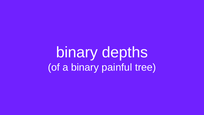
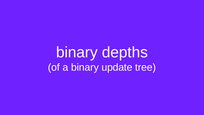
painful: painful -> update
